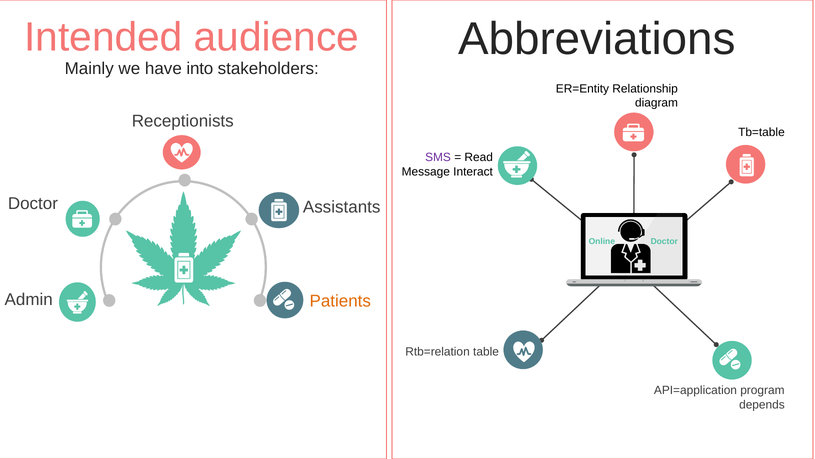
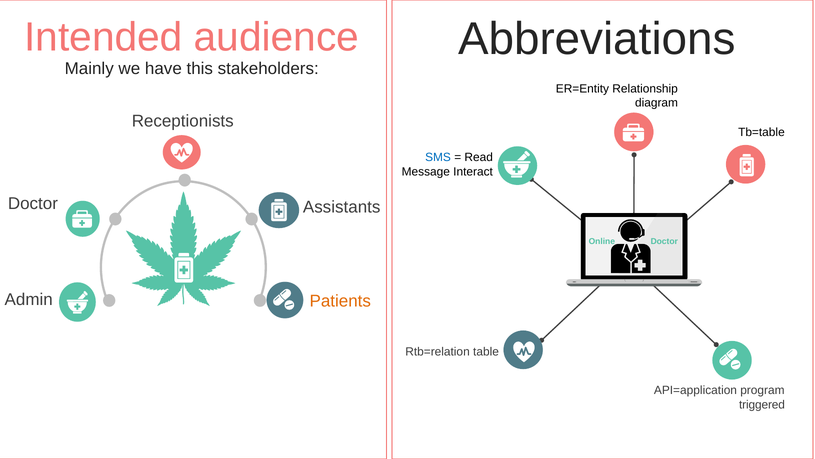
into: into -> this
SMS colour: purple -> blue
depends: depends -> triggered
